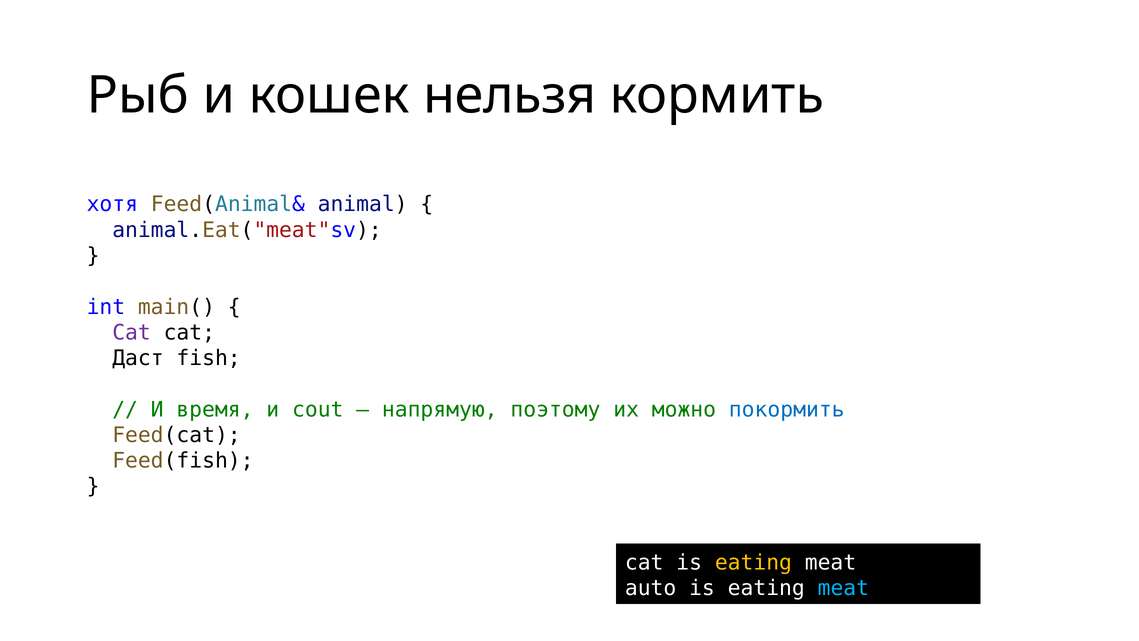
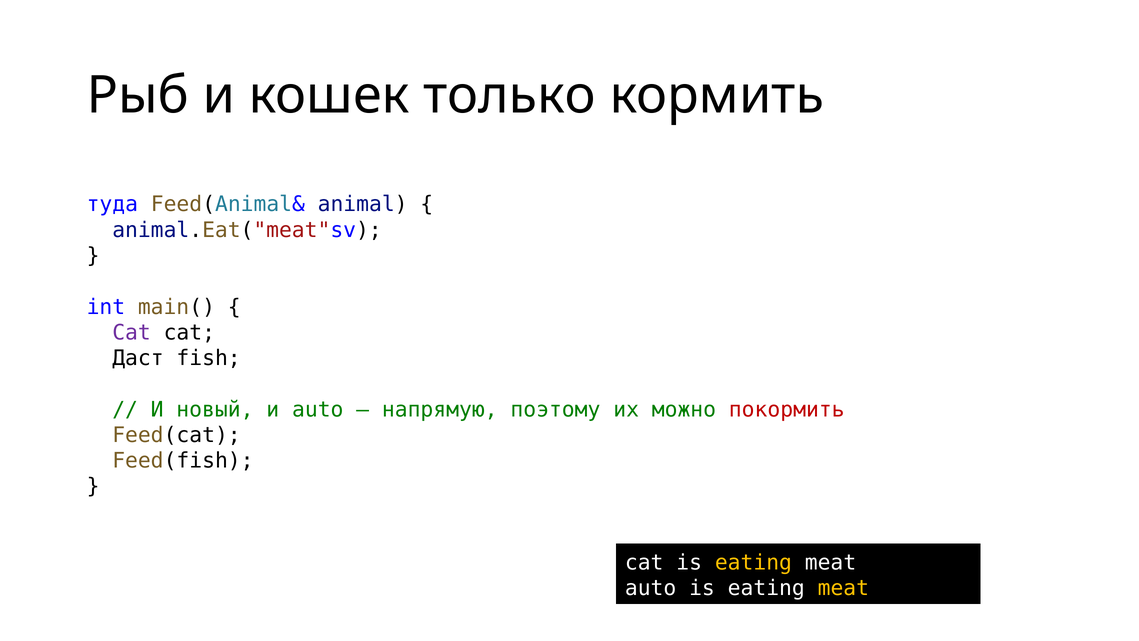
нельзя: нельзя -> только
хотя: хотя -> туда
время: время -> новый
и cout: cout -> auto
покормить colour: blue -> red
meat at (843, 588) colour: light blue -> yellow
